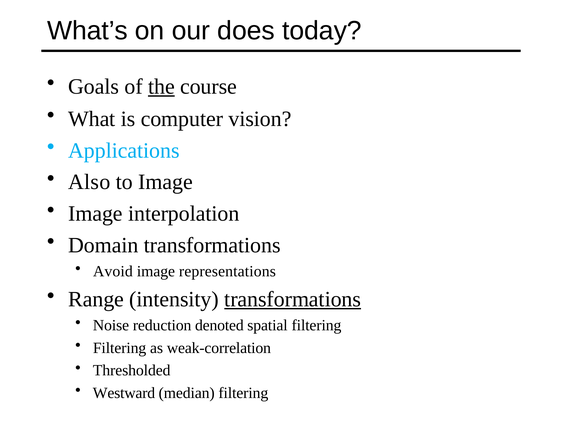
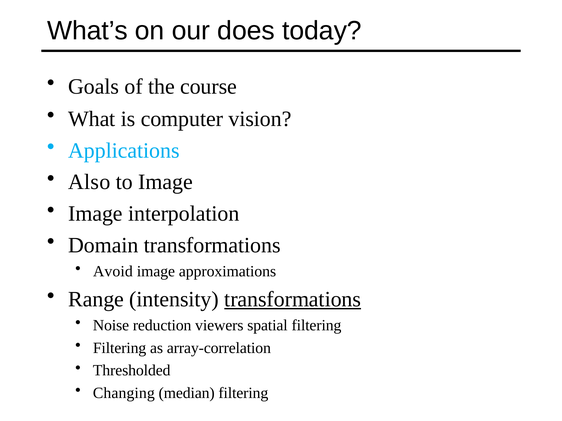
the underline: present -> none
representations: representations -> approximations
denoted: denoted -> viewers
weak-correlation: weak-correlation -> array-correlation
Westward: Westward -> Changing
